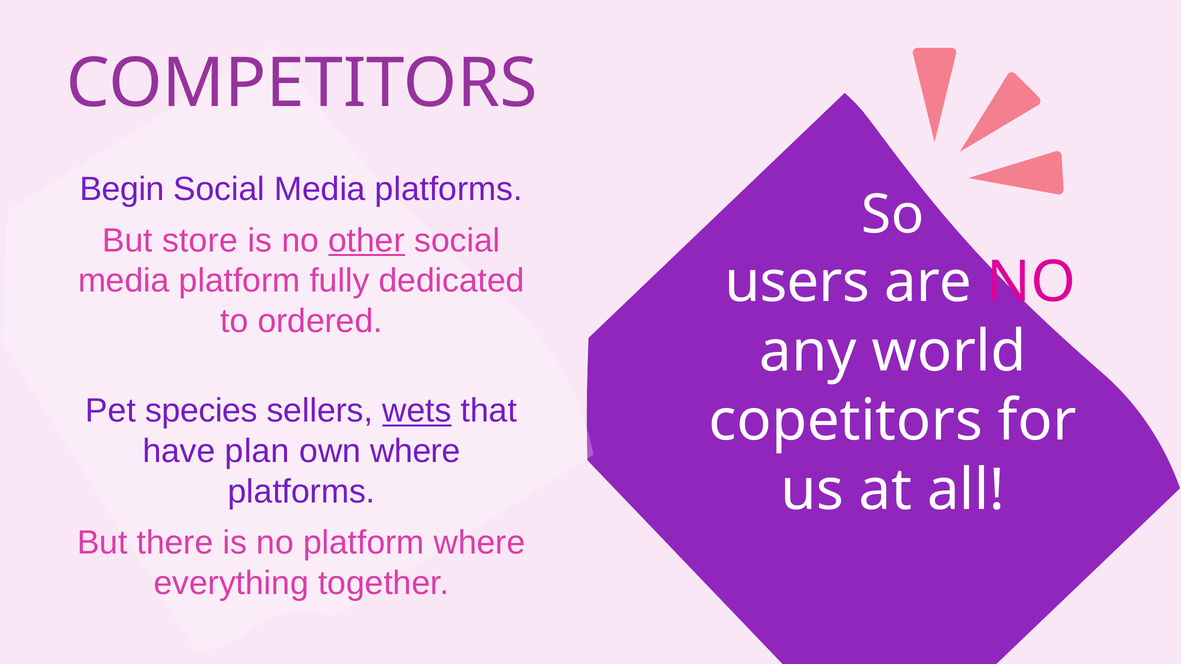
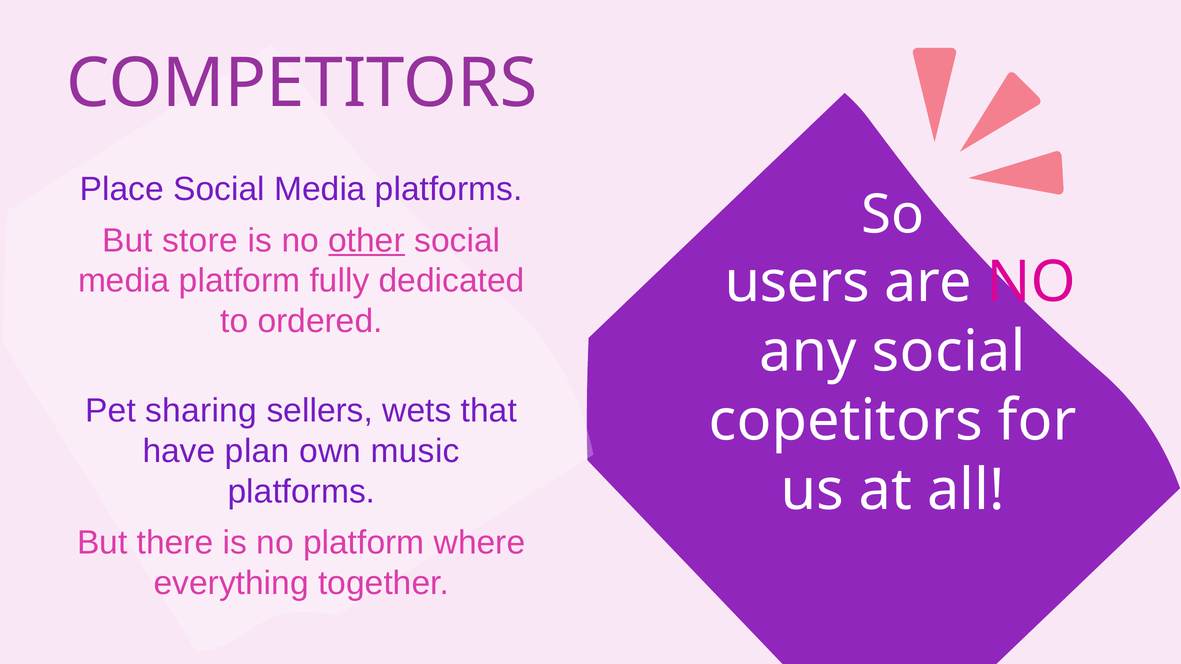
Begin: Begin -> Place
any world: world -> social
species: species -> sharing
wets underline: present -> none
own where: where -> music
